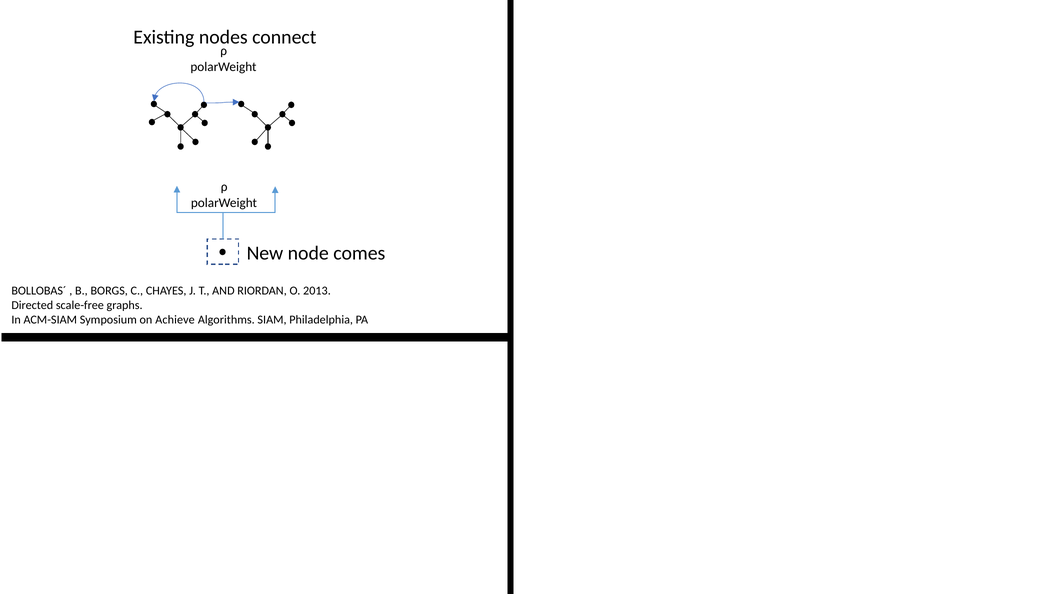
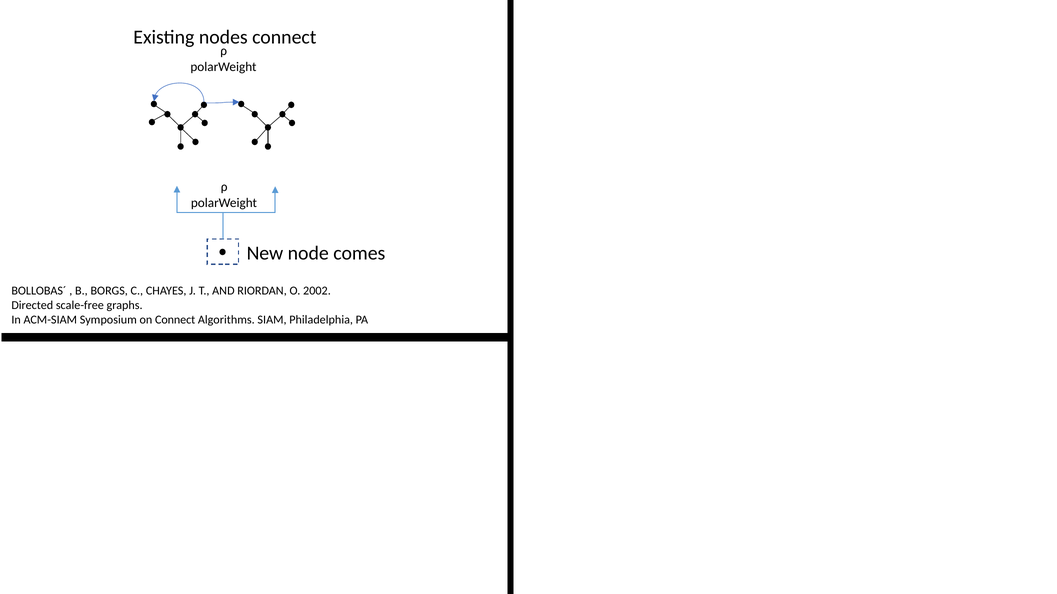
2013: 2013 -> 2002
on Achieve: Achieve -> Connect
